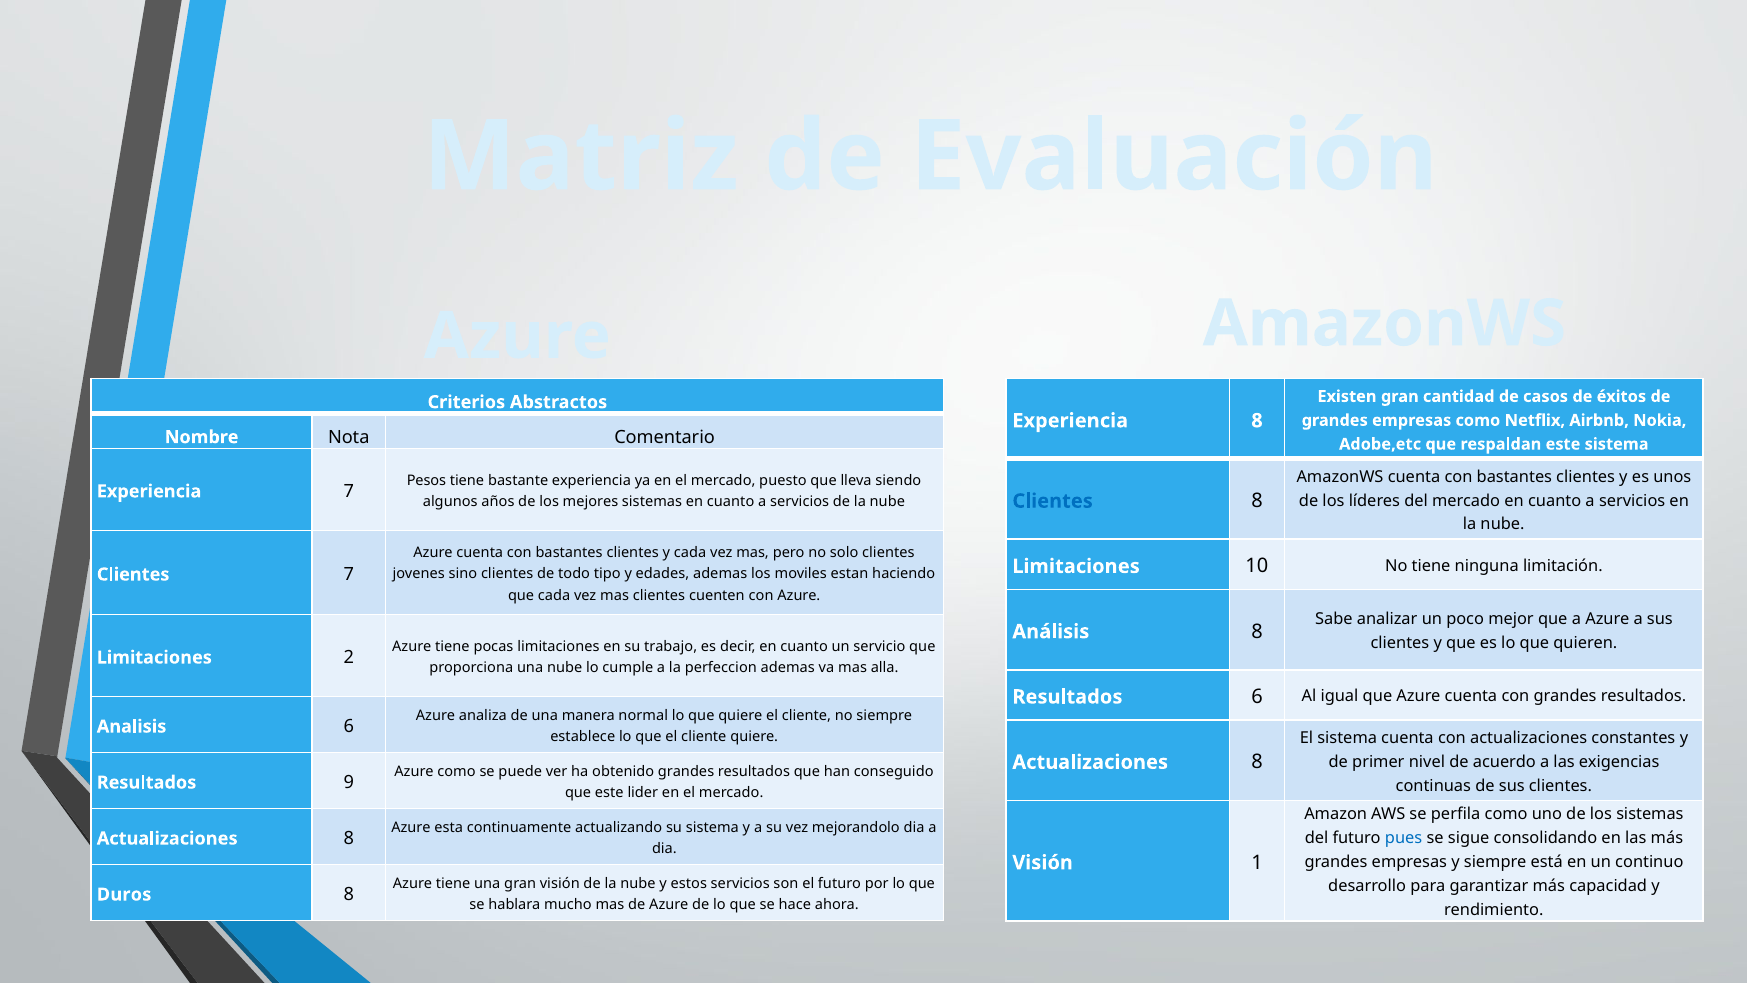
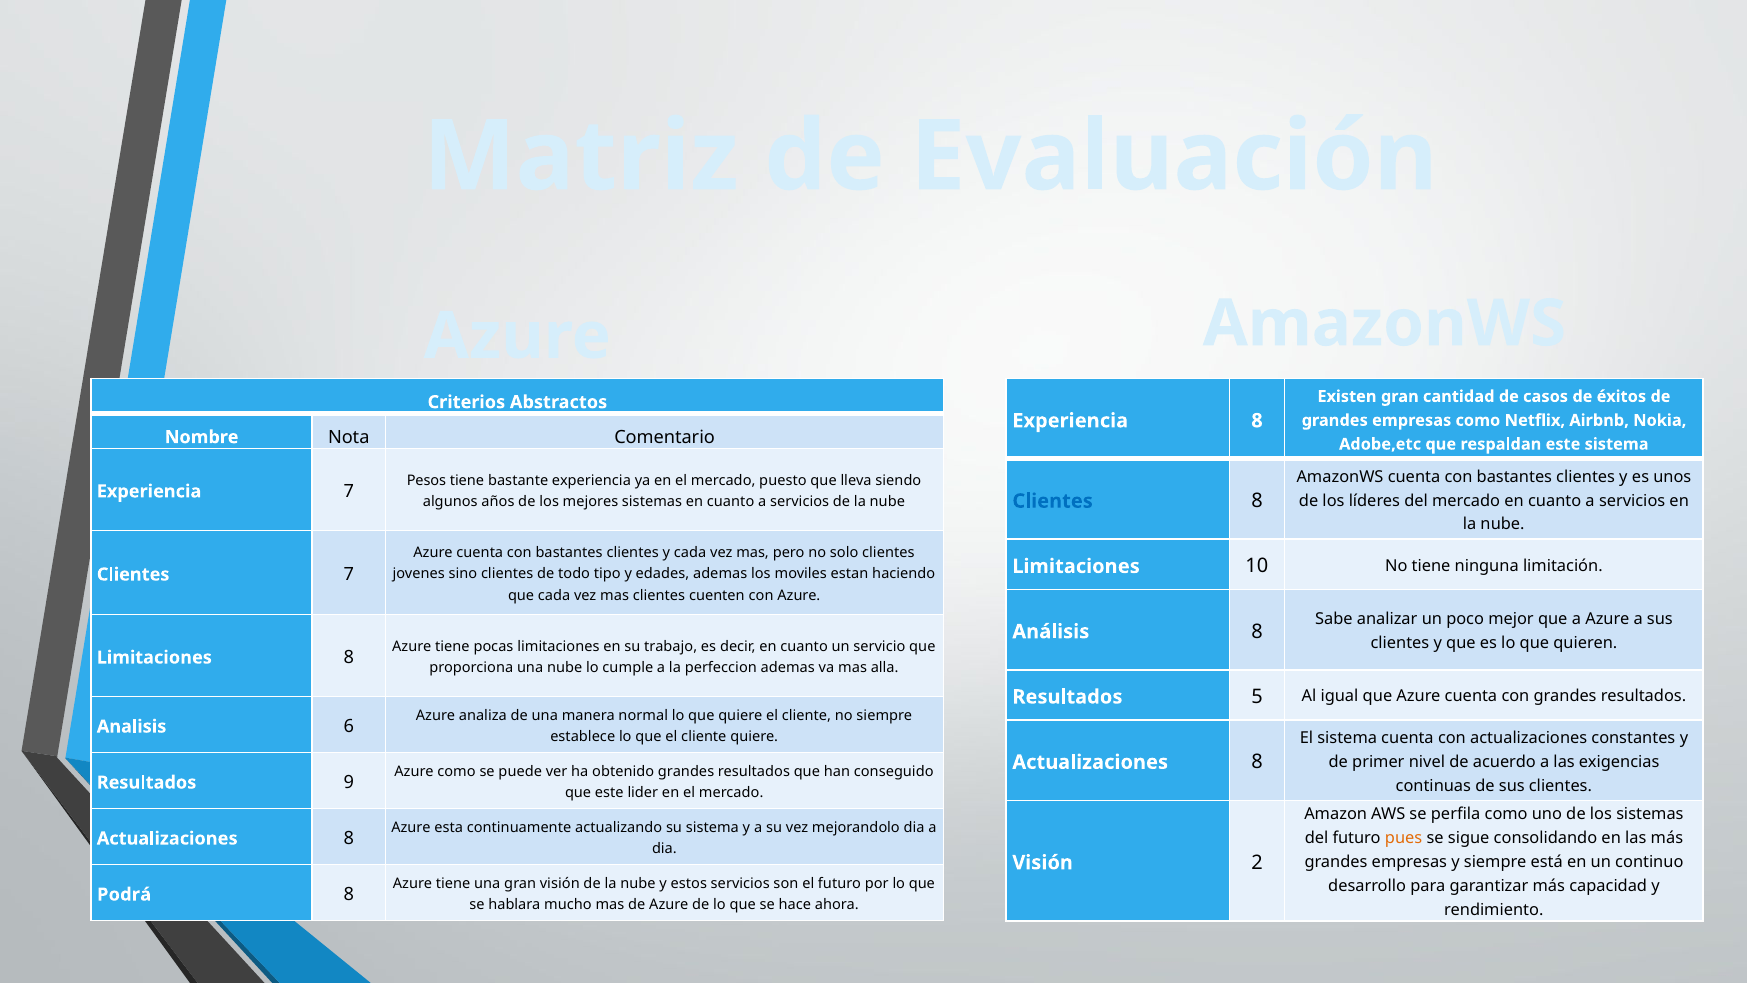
Limitaciones 2: 2 -> 8
Resultados 6: 6 -> 5
pues colour: blue -> orange
1: 1 -> 2
Duros: Duros -> Podrá
